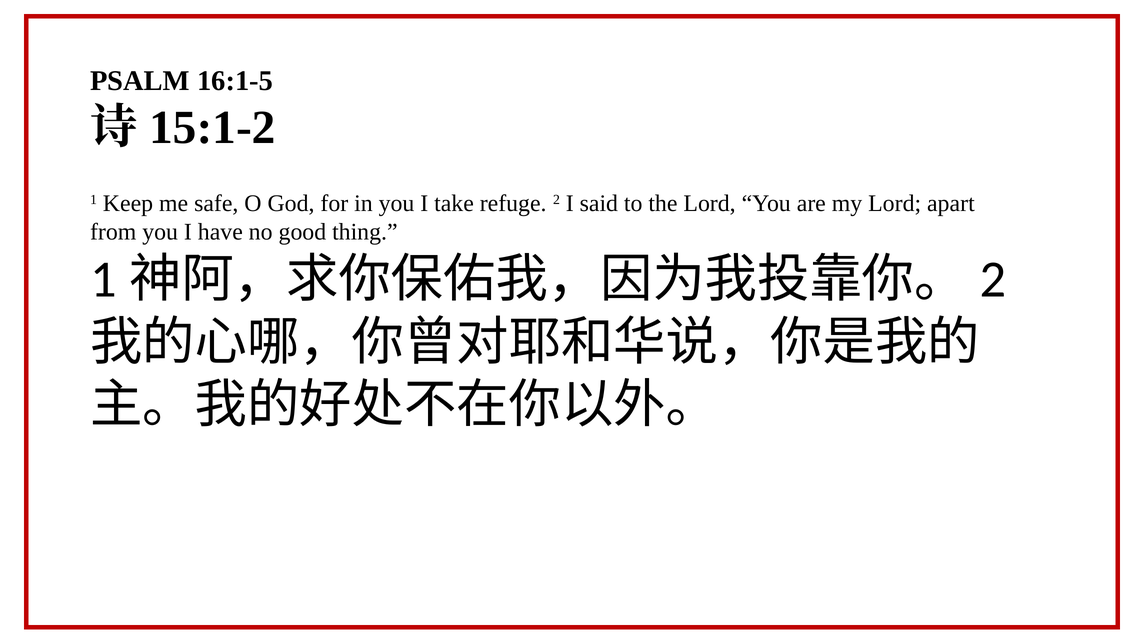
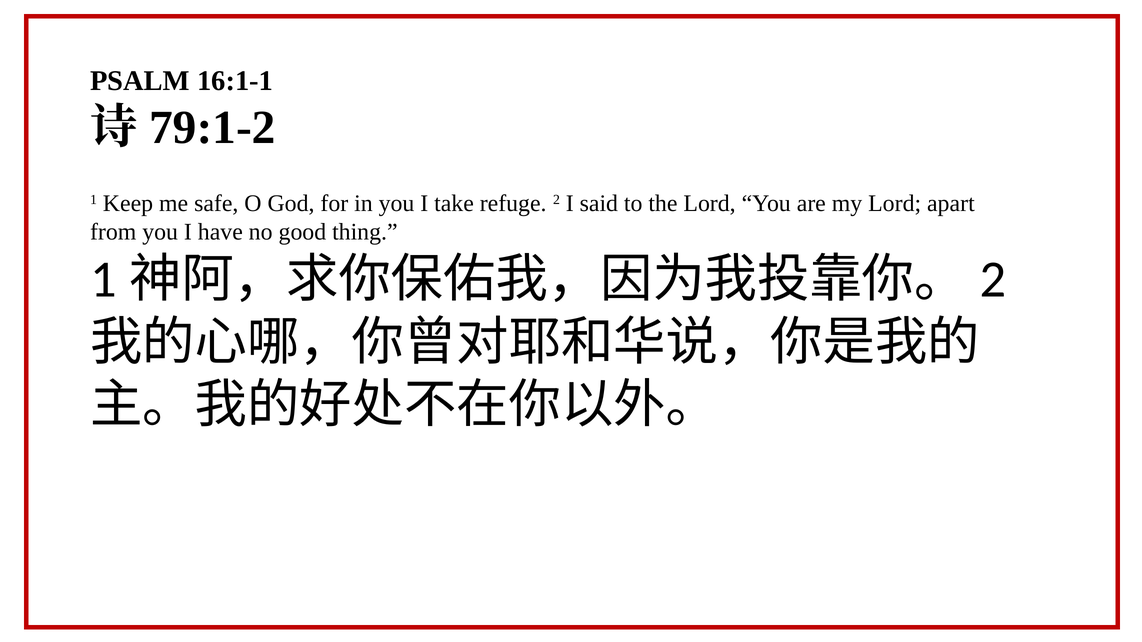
16:1-5: 16:1-5 -> 16:1-1
15:1-2: 15:1-2 -> 79:1-2
